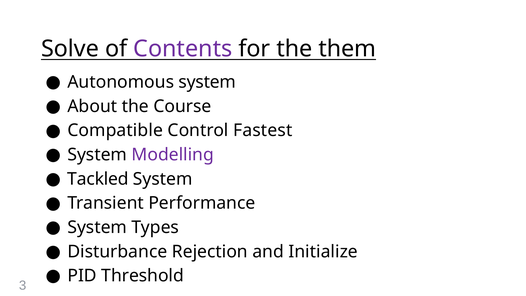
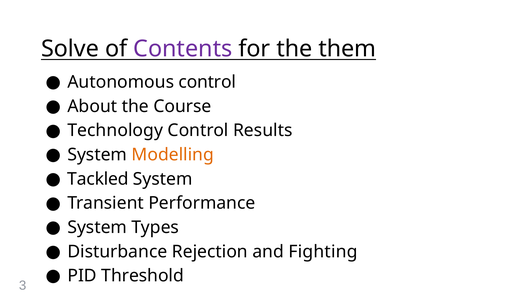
Autonomous system: system -> control
Compatible: Compatible -> Technology
Fastest: Fastest -> Results
Modelling colour: purple -> orange
Initialize: Initialize -> Fighting
